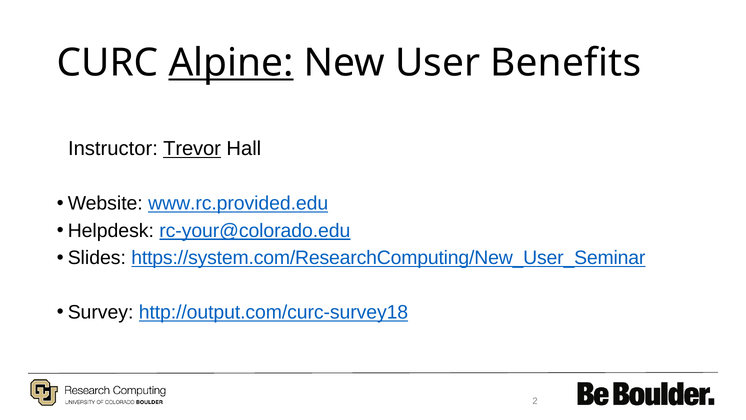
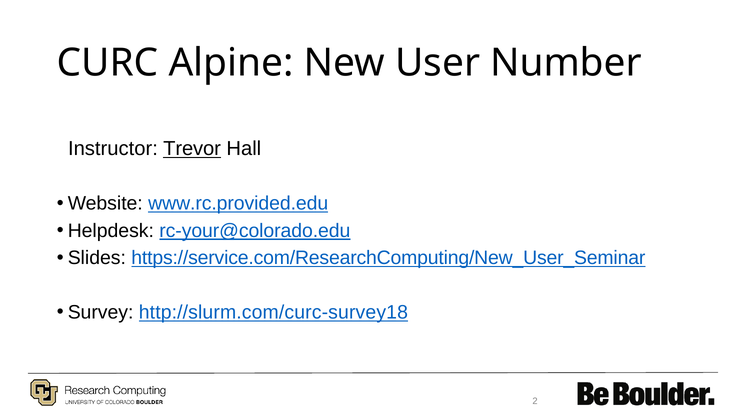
Alpine underline: present -> none
Benefits: Benefits -> Number
https://system.com/ResearchComputing/New_User_Seminar: https://system.com/ResearchComputing/New_User_Seminar -> https://service.com/ResearchComputing/New_User_Seminar
http://output.com/curc-survey18: http://output.com/curc-survey18 -> http://slurm.com/curc-survey18
